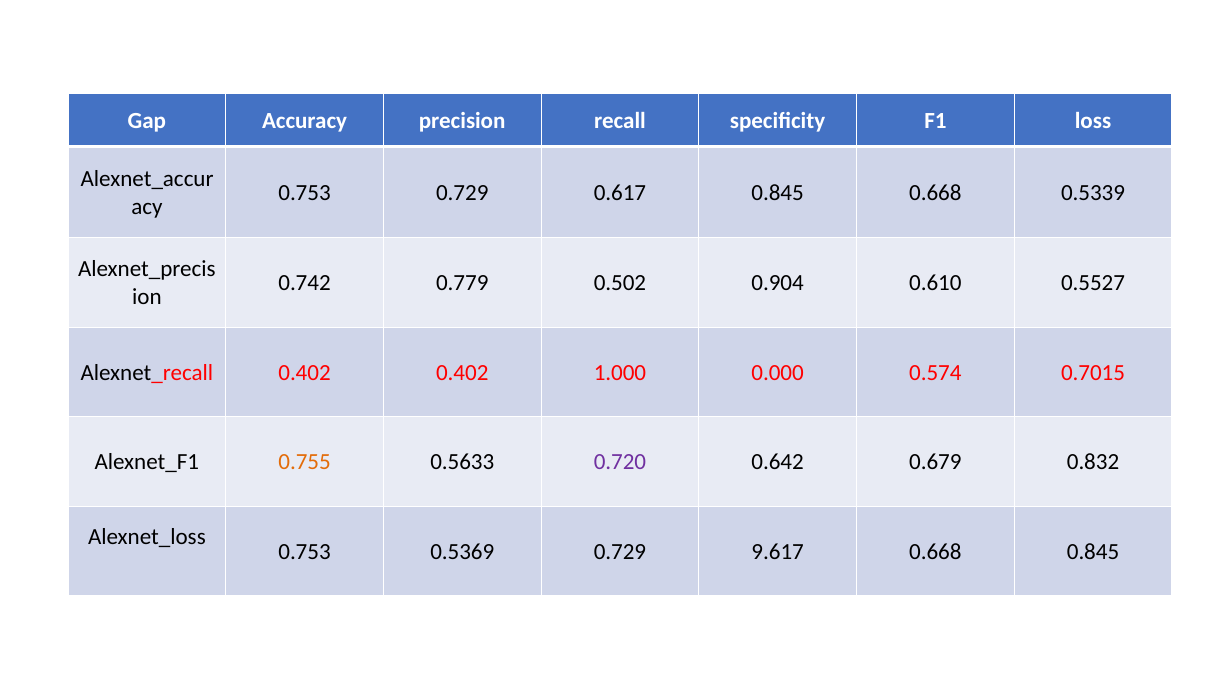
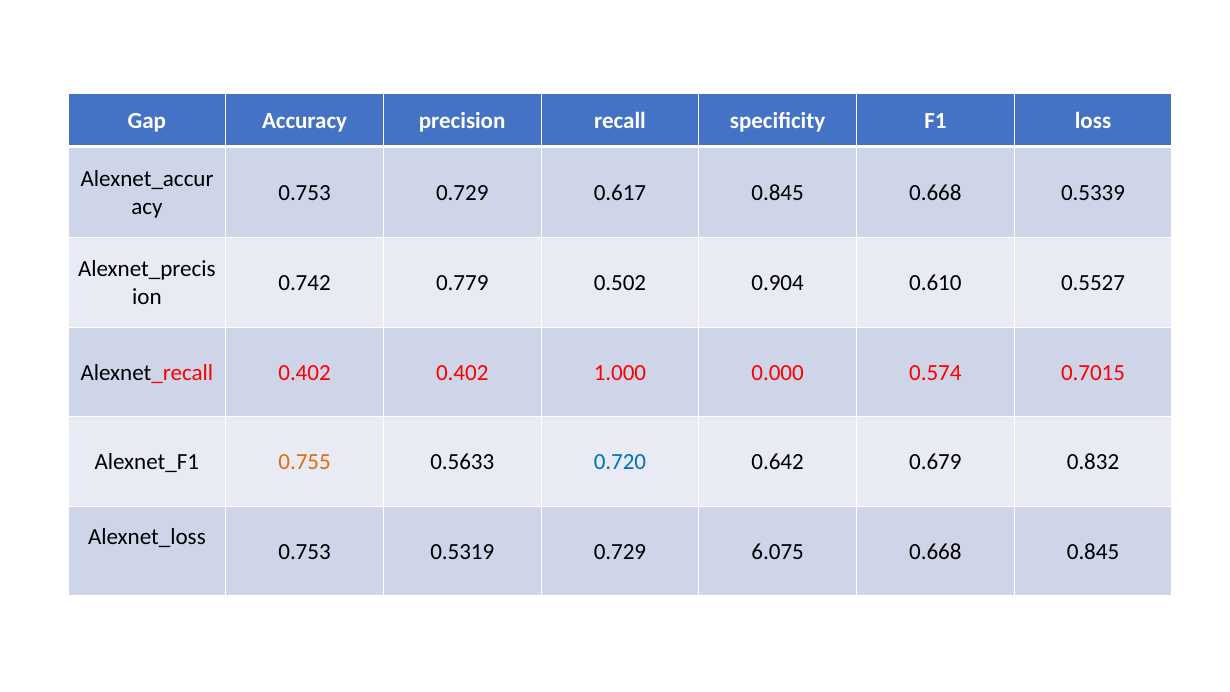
0.720 colour: purple -> blue
0.5369: 0.5369 -> 0.5319
9.617: 9.617 -> 6.075
